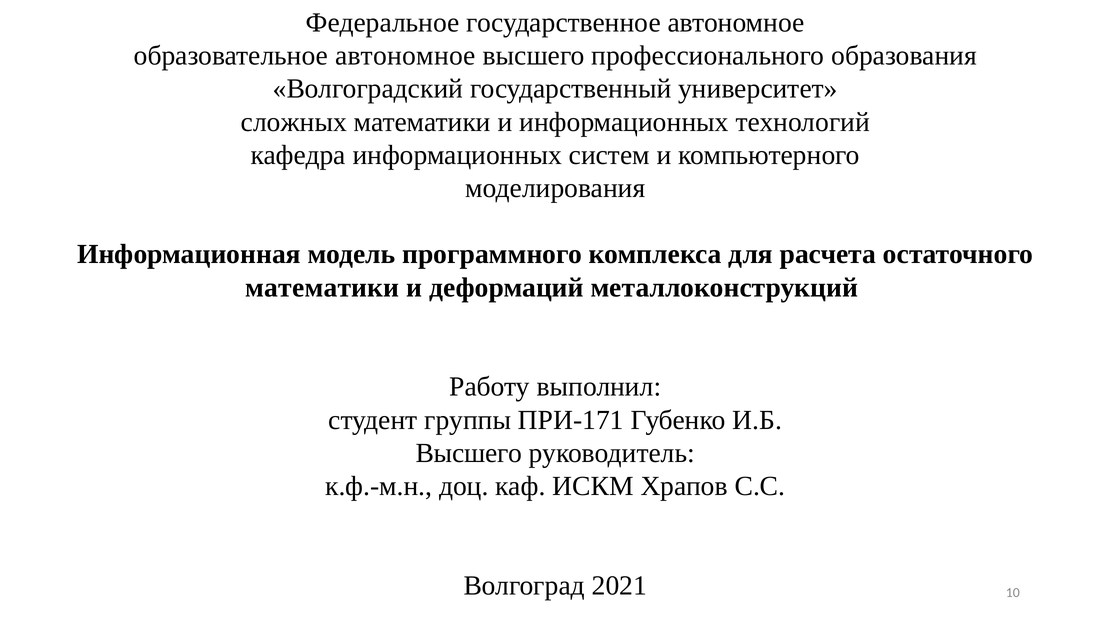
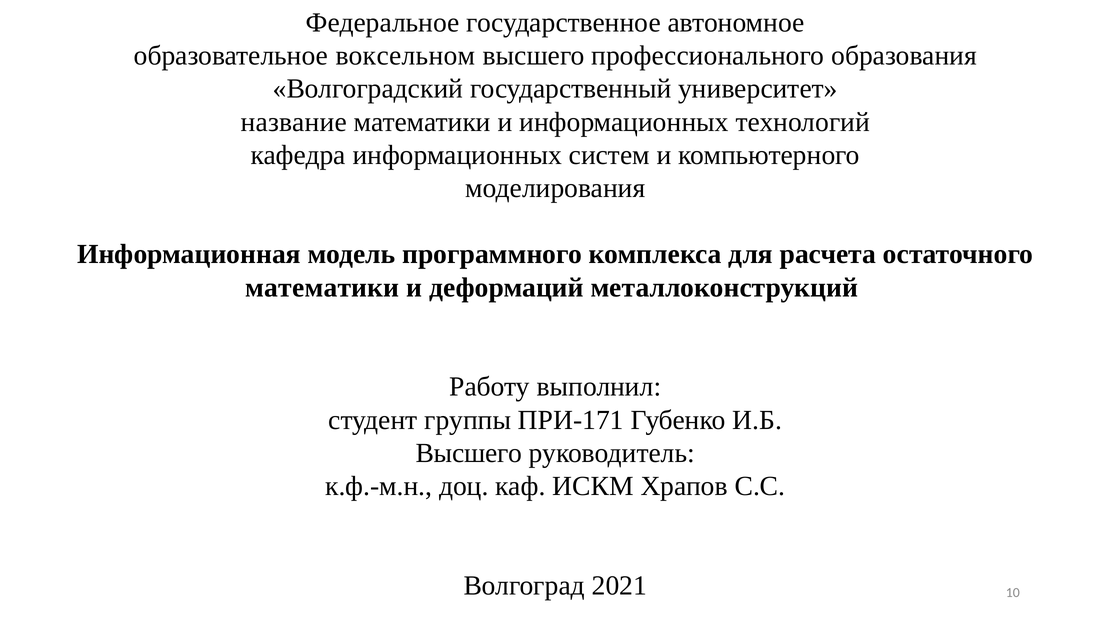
образовательное автономное: автономное -> воксельном
сложных: сложных -> название
